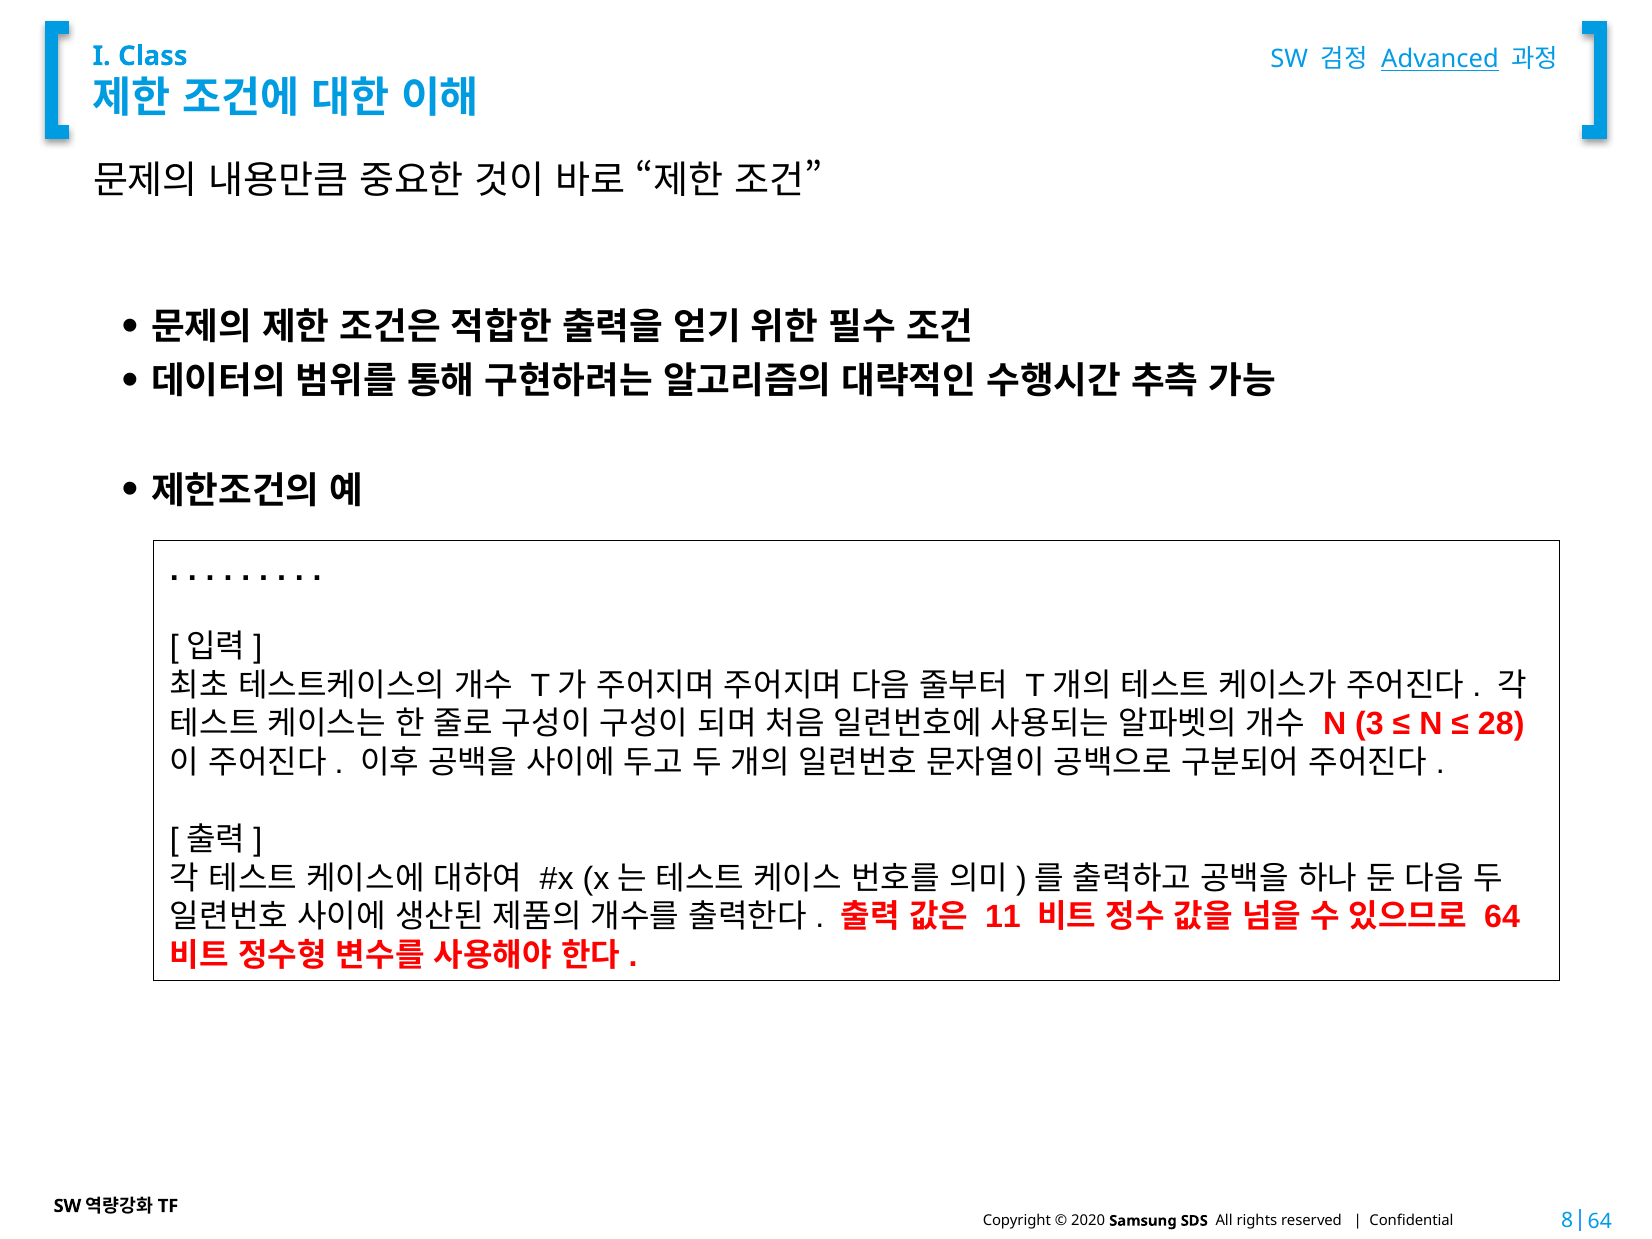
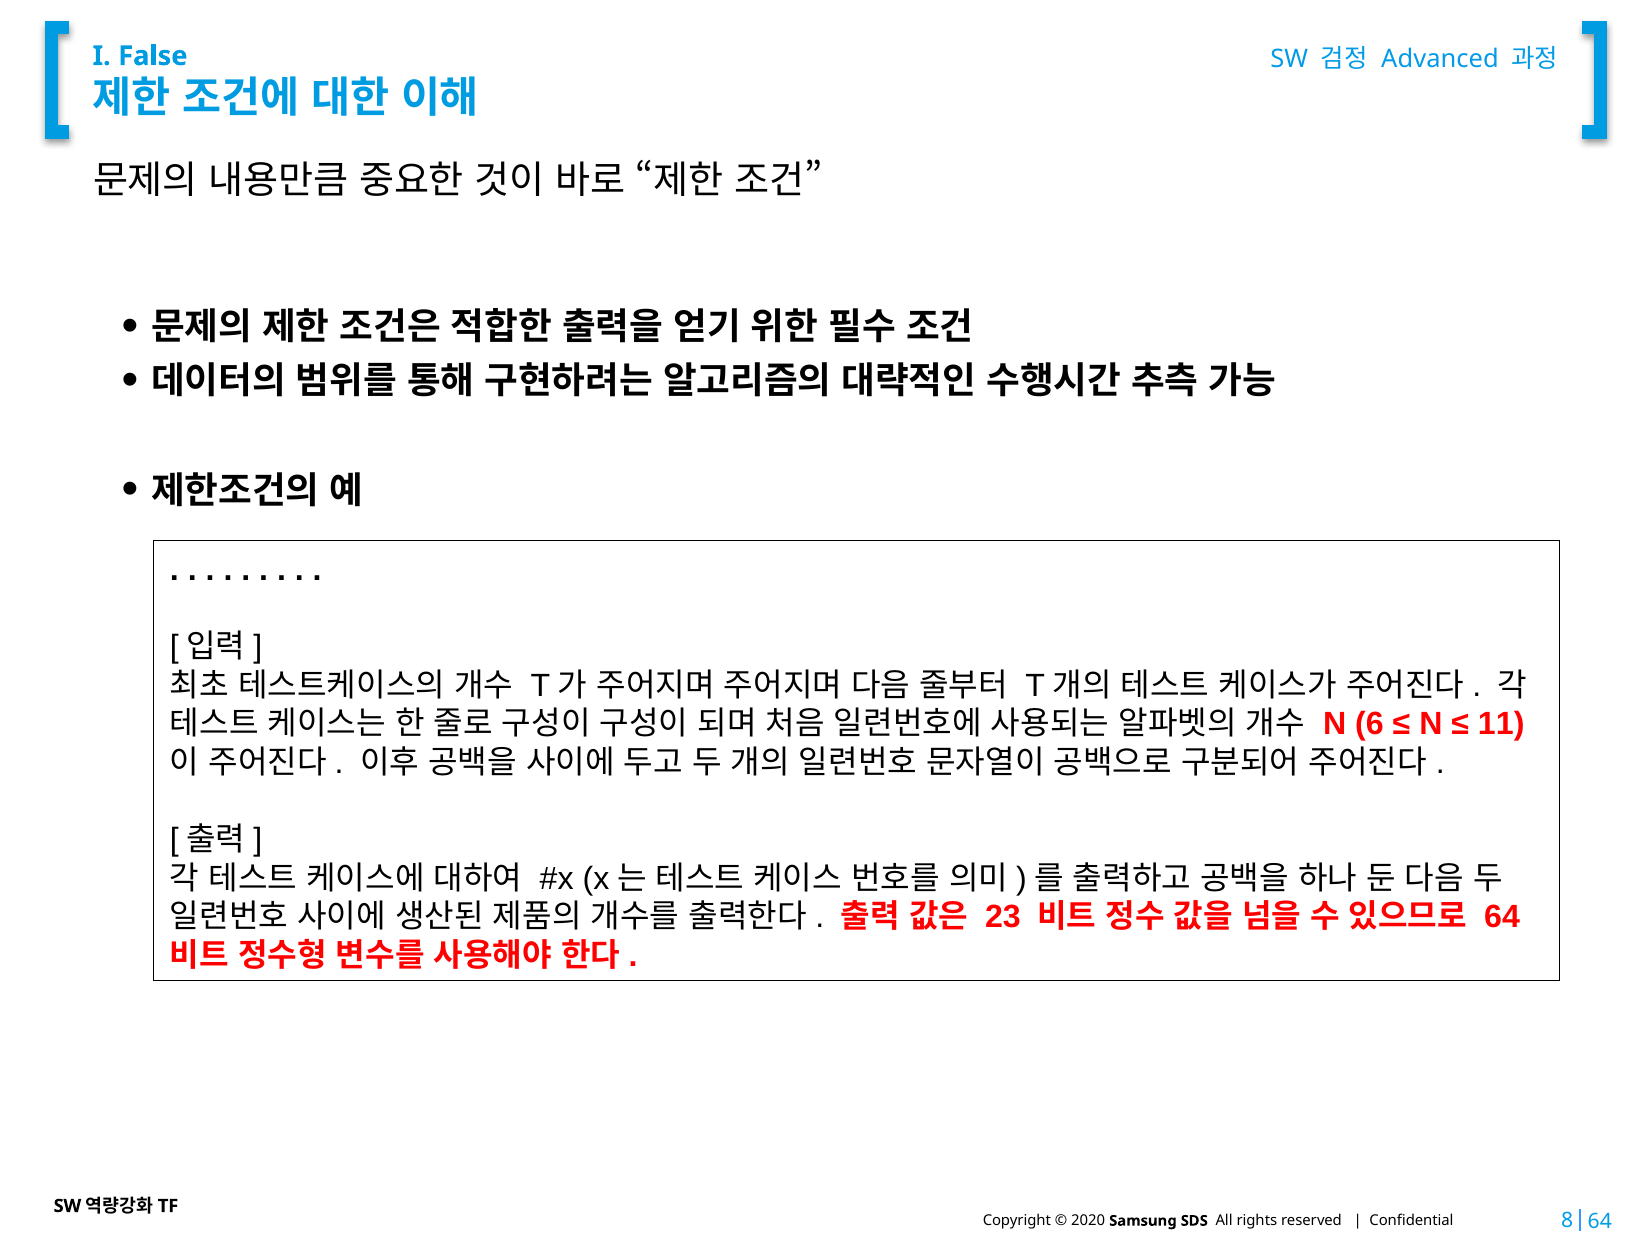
Class: Class -> False
Advanced underline: present -> none
3: 3 -> 6
28: 28 -> 11
11: 11 -> 23
